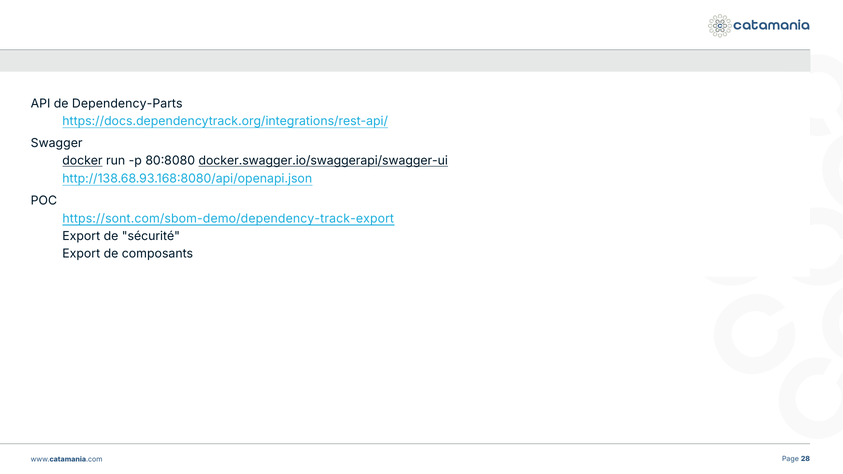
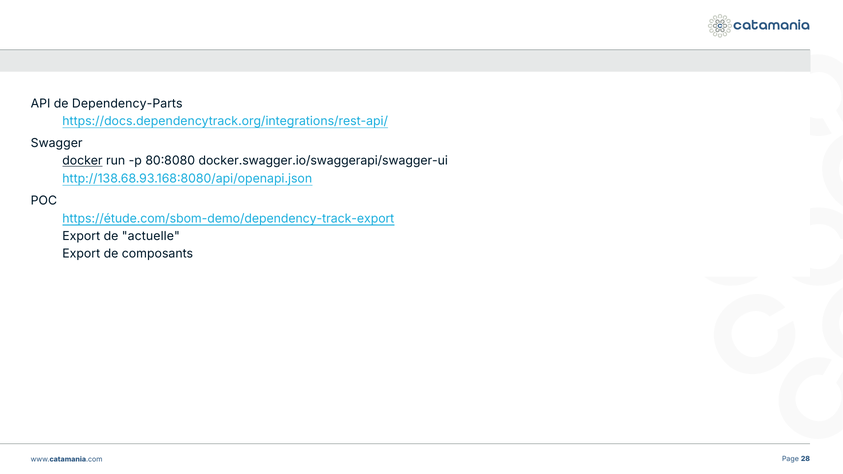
docker.swagger.io/swaggerapi/swagger-ui underline: present -> none
https://sont.com/sbom-demo/dependency-track-export: https://sont.com/sbom-demo/dependency-track-export -> https://étude.com/sbom-demo/dependency-track-export
sécurité: sécurité -> actuelle
